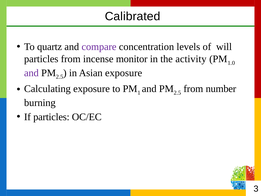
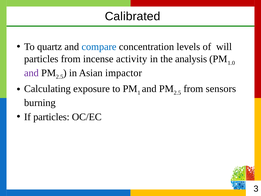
compare colour: purple -> blue
monitor: monitor -> activity
activity: activity -> analysis
Asian exposure: exposure -> impactor
number: number -> sensors
